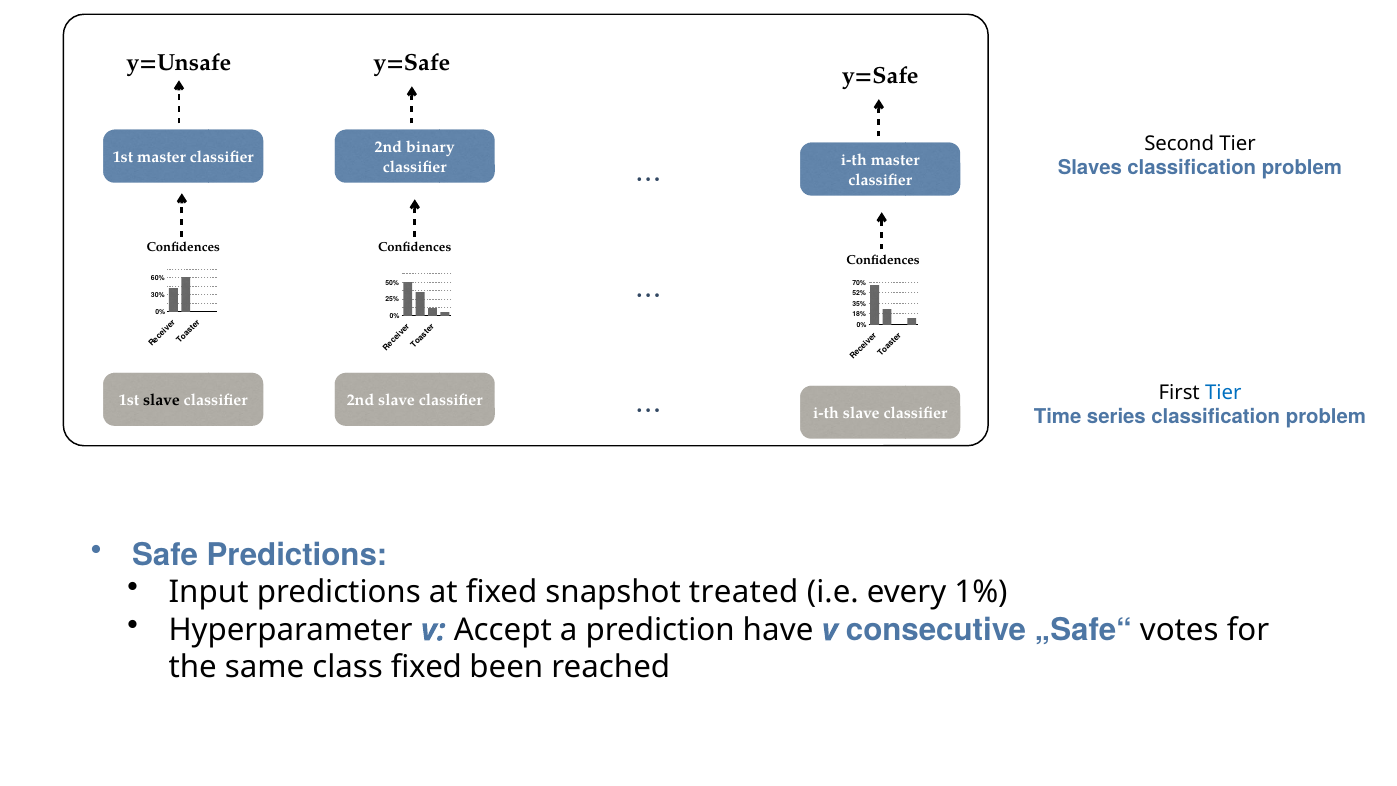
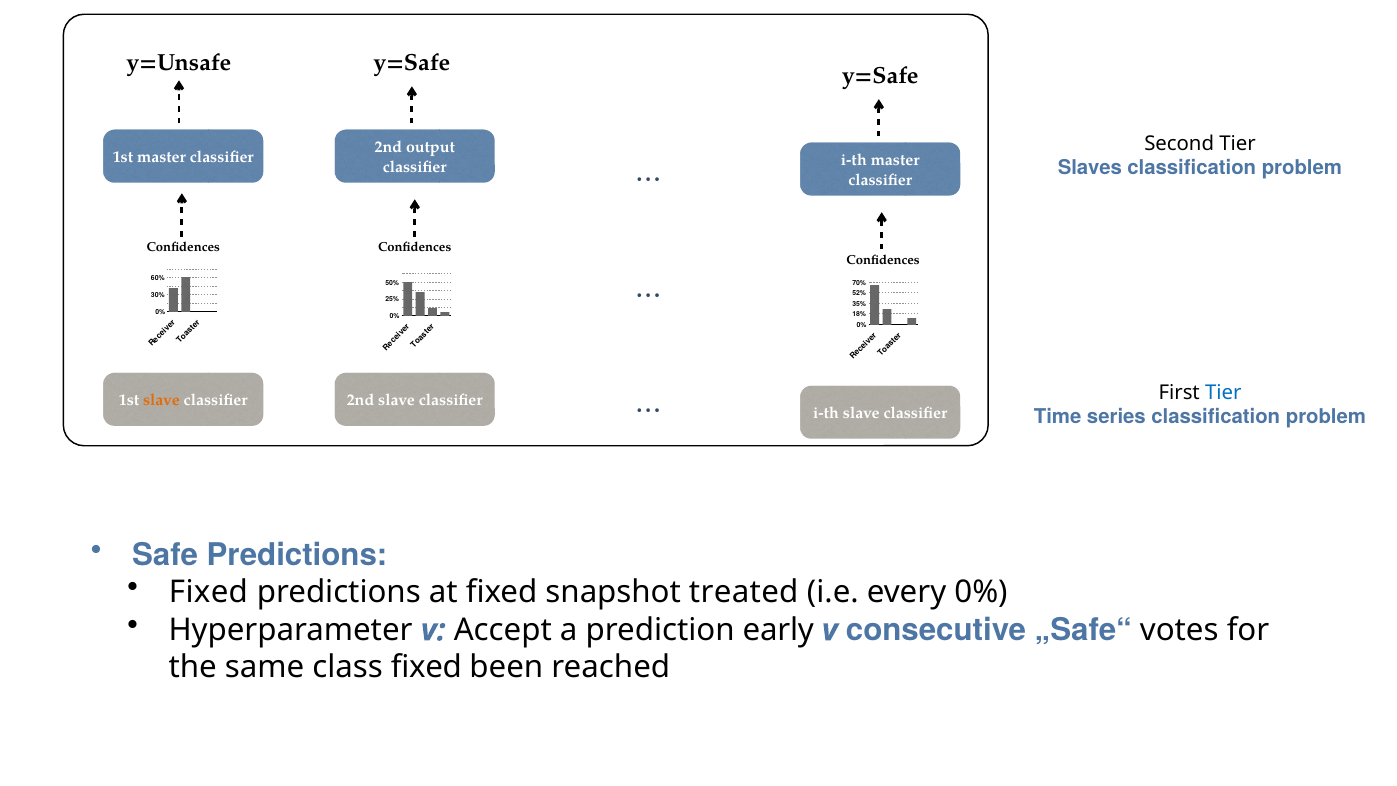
binary: binary -> output
slave at (162, 400) colour: black -> orange
Input at (209, 592): Input -> Fixed
every 1%: 1% -> 0%
have: have -> early
